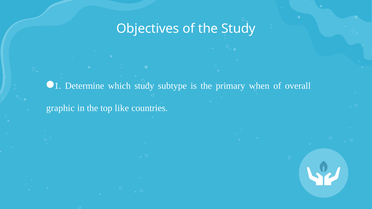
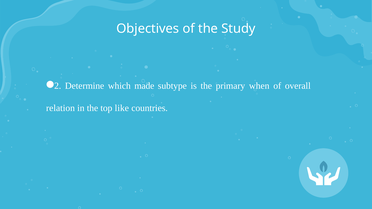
1: 1 -> 2
which study: study -> made
graphic: graphic -> relation
